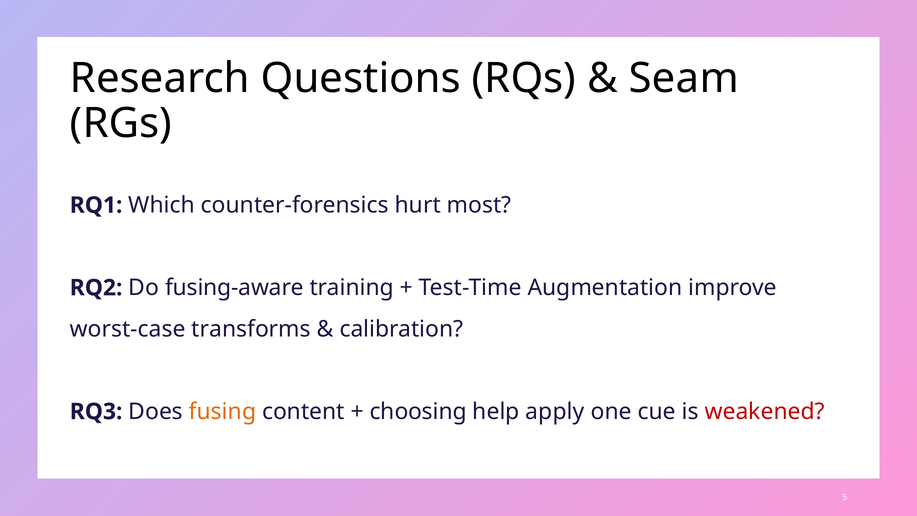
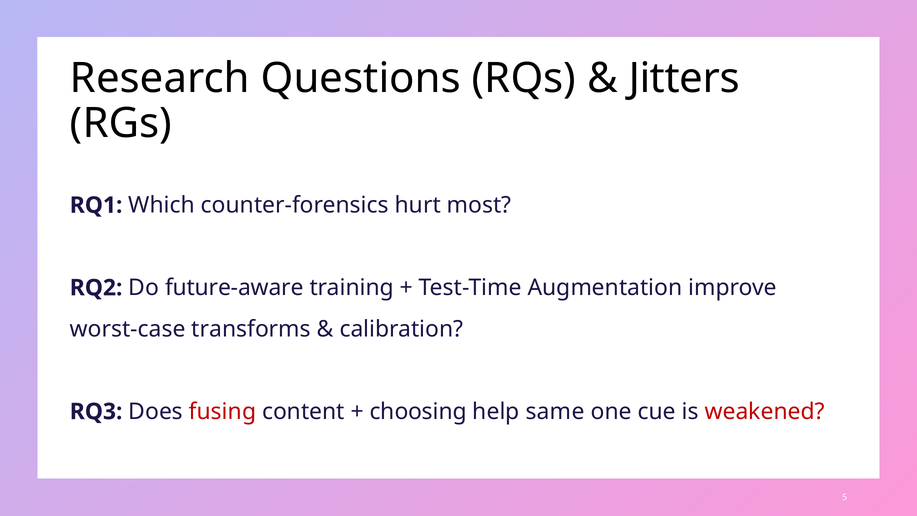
Seam: Seam -> Jitters
fusing‑aware: fusing‑aware -> future‑aware
fusing colour: orange -> red
apply: apply -> same
